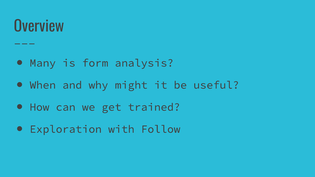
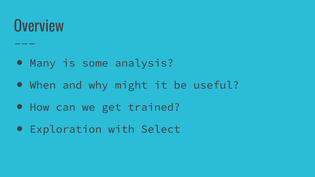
form: form -> some
Follow: Follow -> Select
